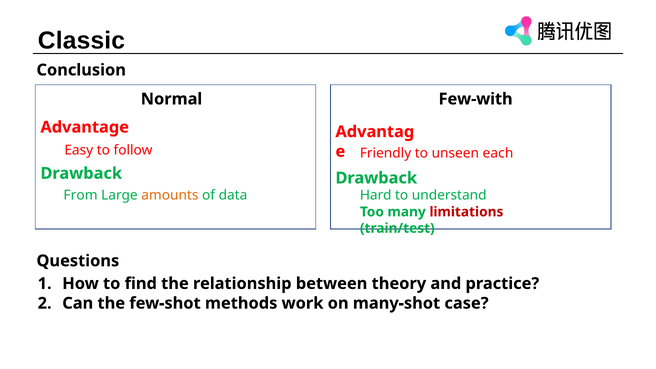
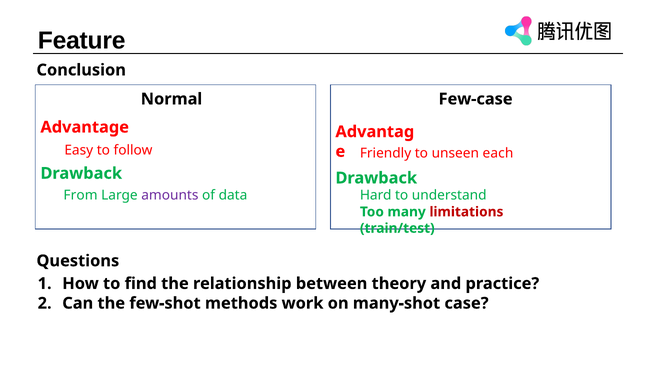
Classic: Classic -> Feature
Few-with: Few-with -> Few-case
amounts colour: orange -> purple
